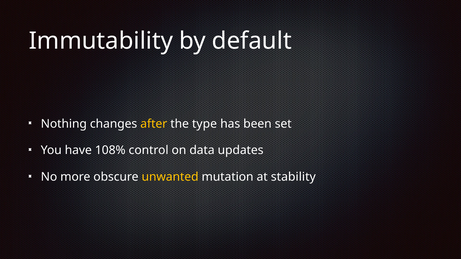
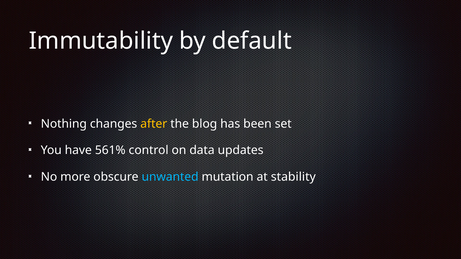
type: type -> blog
108%: 108% -> 561%
unwanted colour: yellow -> light blue
